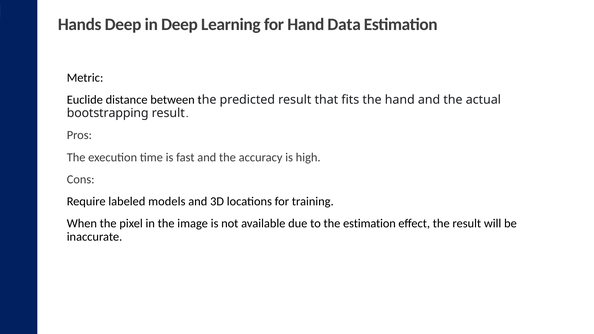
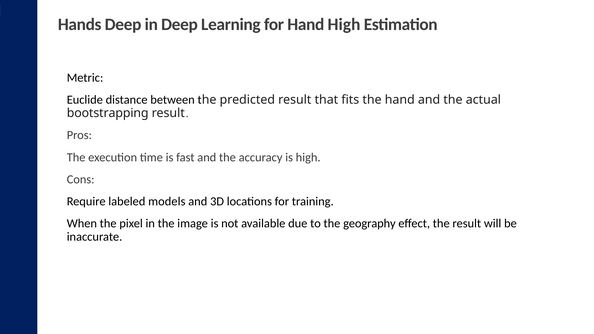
Hand Data: Data -> High
the estimation: estimation -> geography
